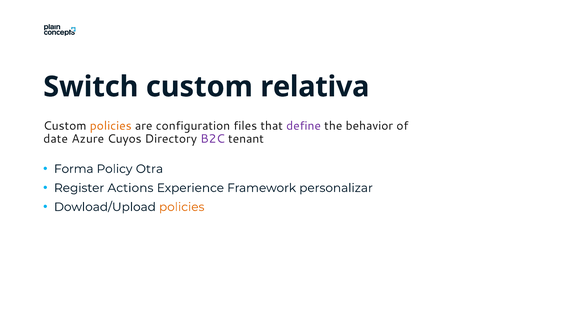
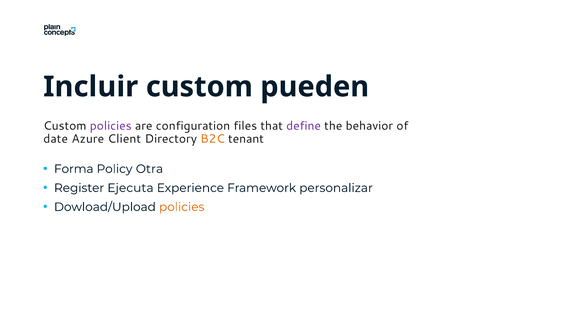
Switch: Switch -> Incluir
relativa: relativa -> pueden
policies at (111, 126) colour: orange -> purple
Cuyos: Cuyos -> Client
B2C colour: purple -> orange
Actions: Actions -> Ejecuta
